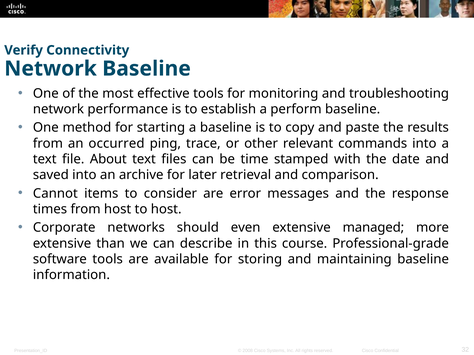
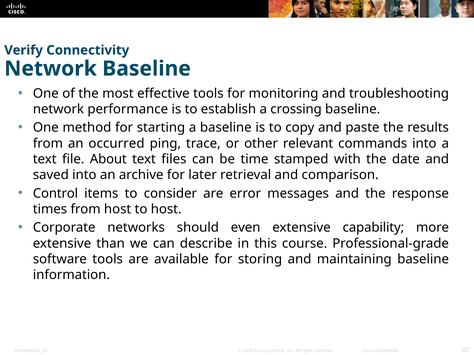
perform: perform -> crossing
Cannot: Cannot -> Control
managed: managed -> capability
